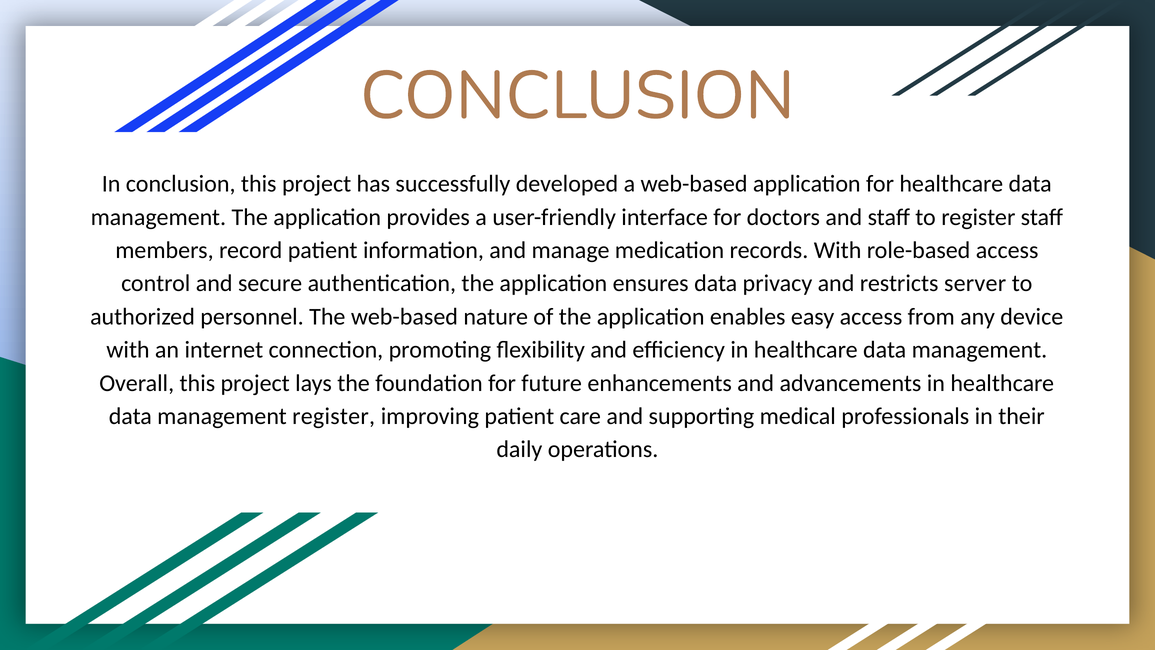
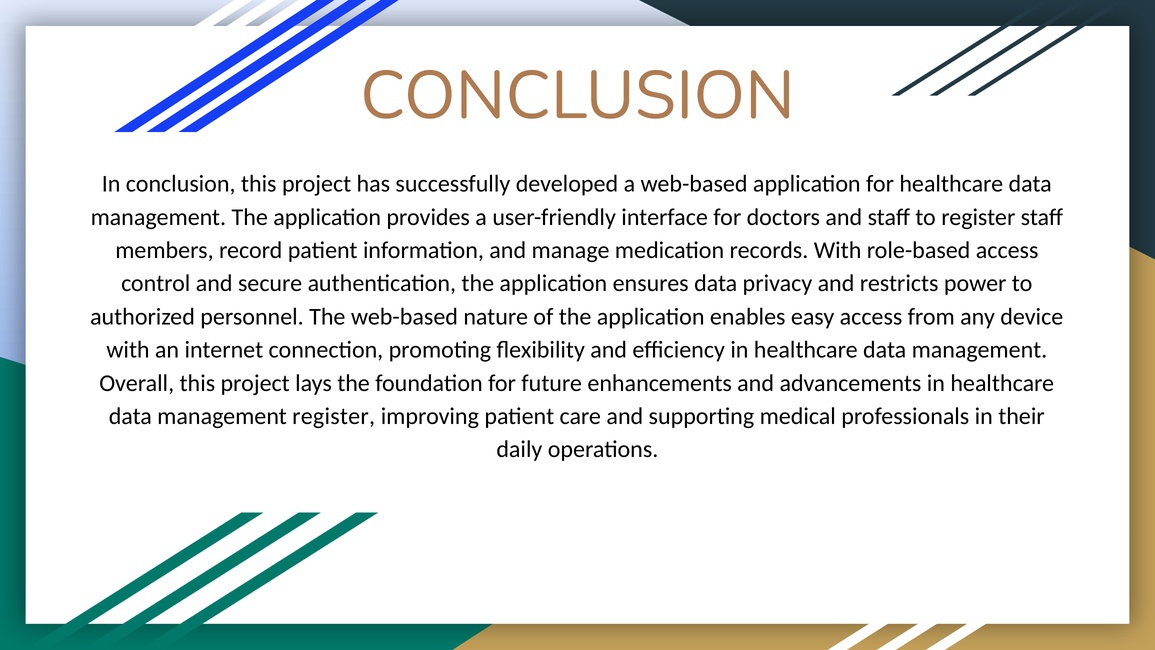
server: server -> power
